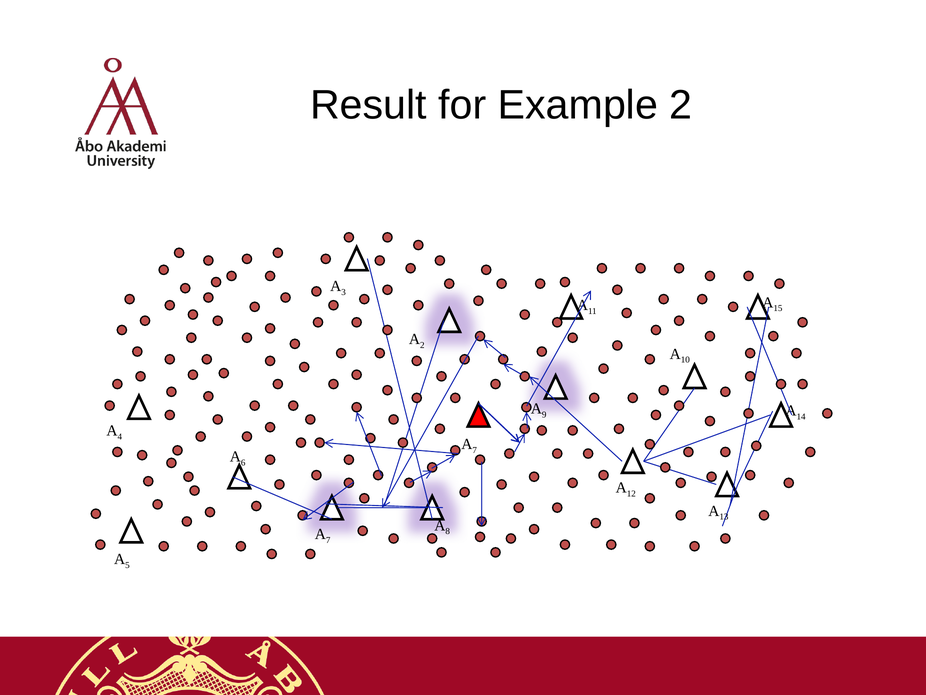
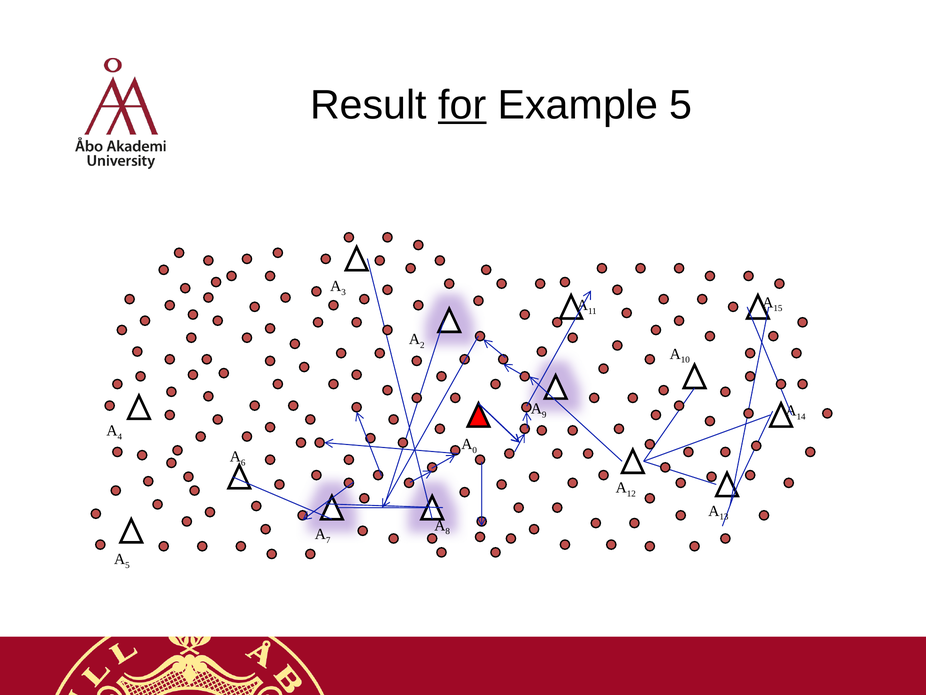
for underline: none -> present
Example 2: 2 -> 5
7 at (475, 450): 7 -> 0
